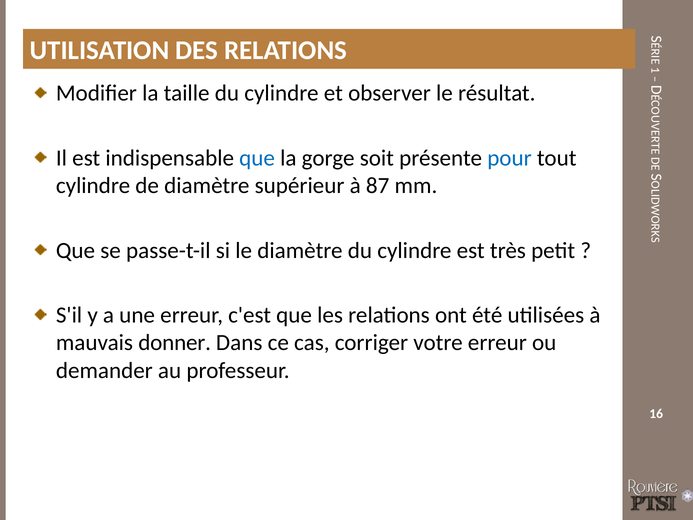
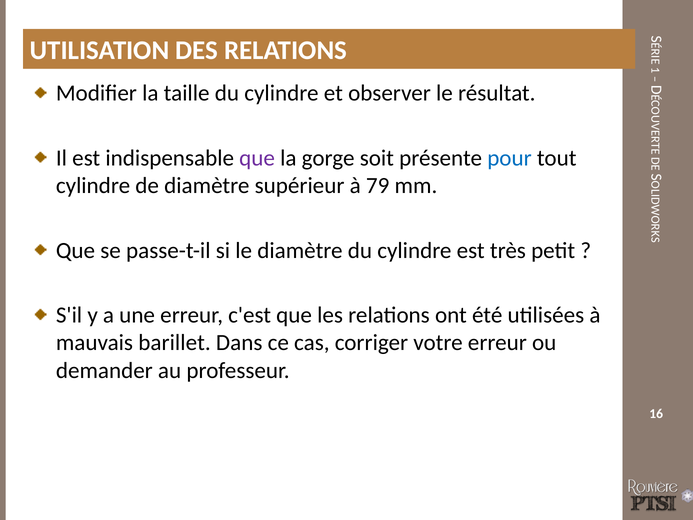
que at (257, 158) colour: blue -> purple
87: 87 -> 79
donner: donner -> barillet
